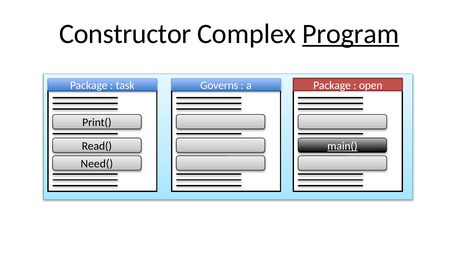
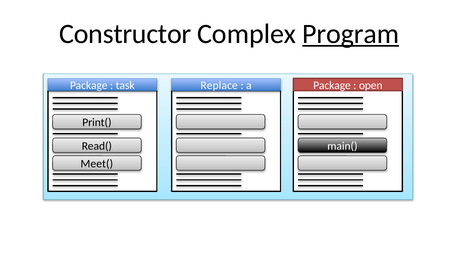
Governs: Governs -> Replace
main( underline: present -> none
Need(: Need( -> Meet(
